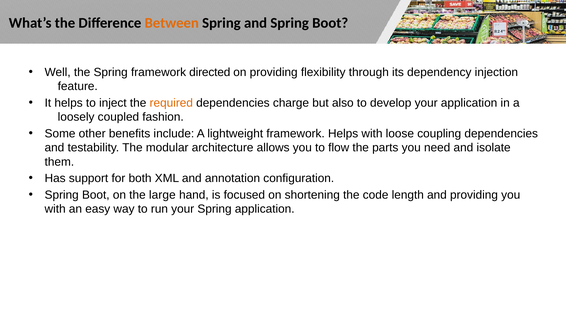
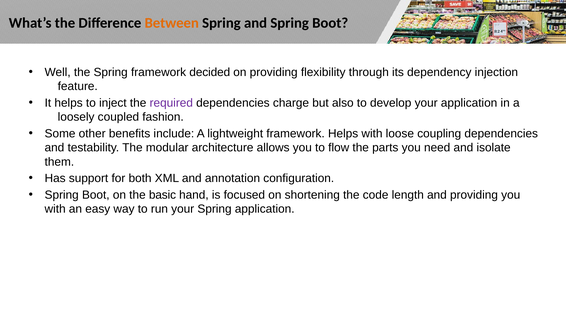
directed: directed -> decided
required colour: orange -> purple
large: large -> basic
